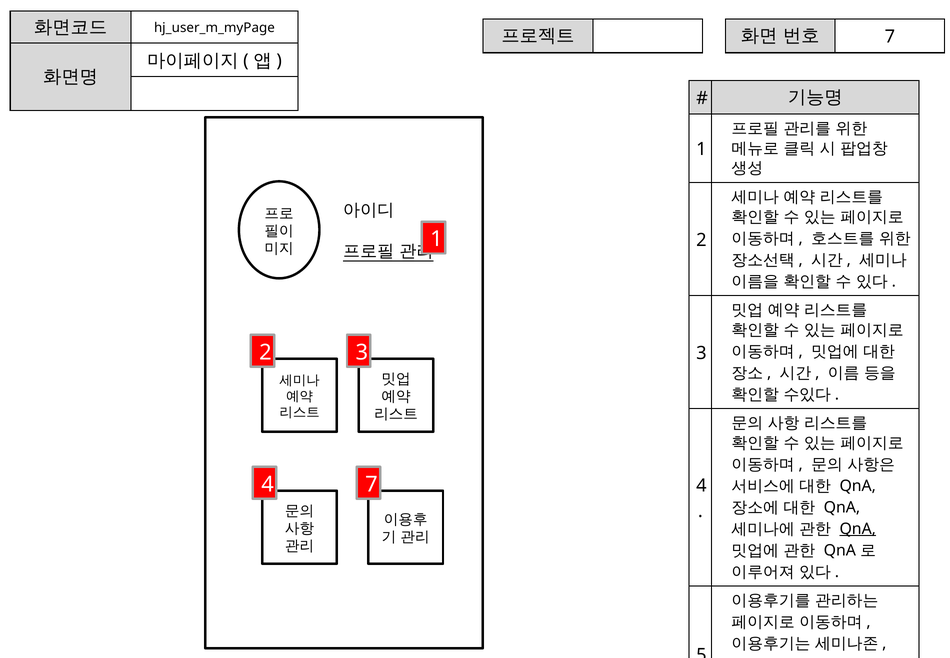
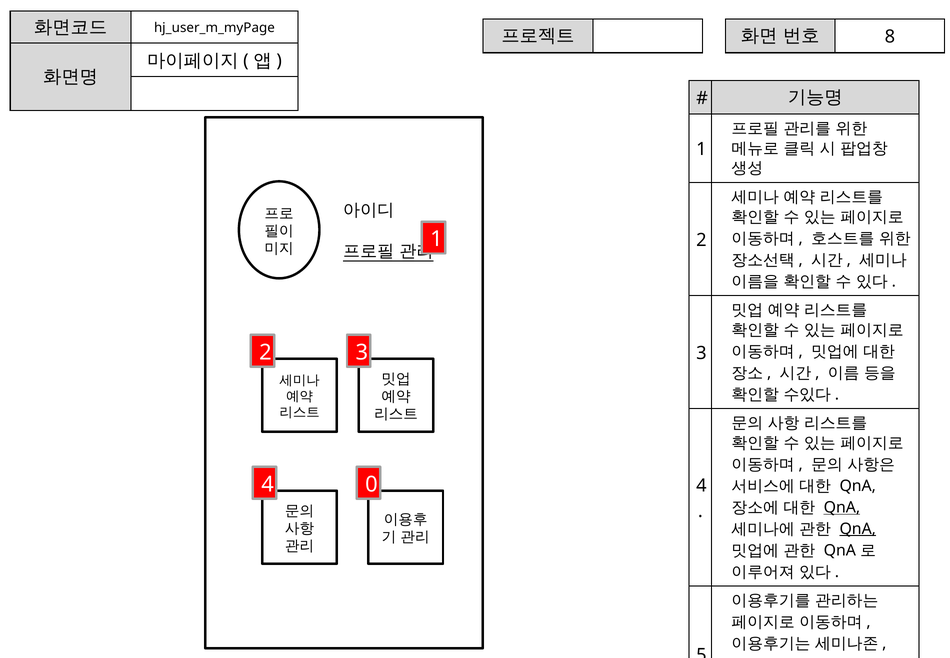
7 at (890, 37): 7 -> 8
4 7: 7 -> 0
QnA at (842, 507) underline: none -> present
